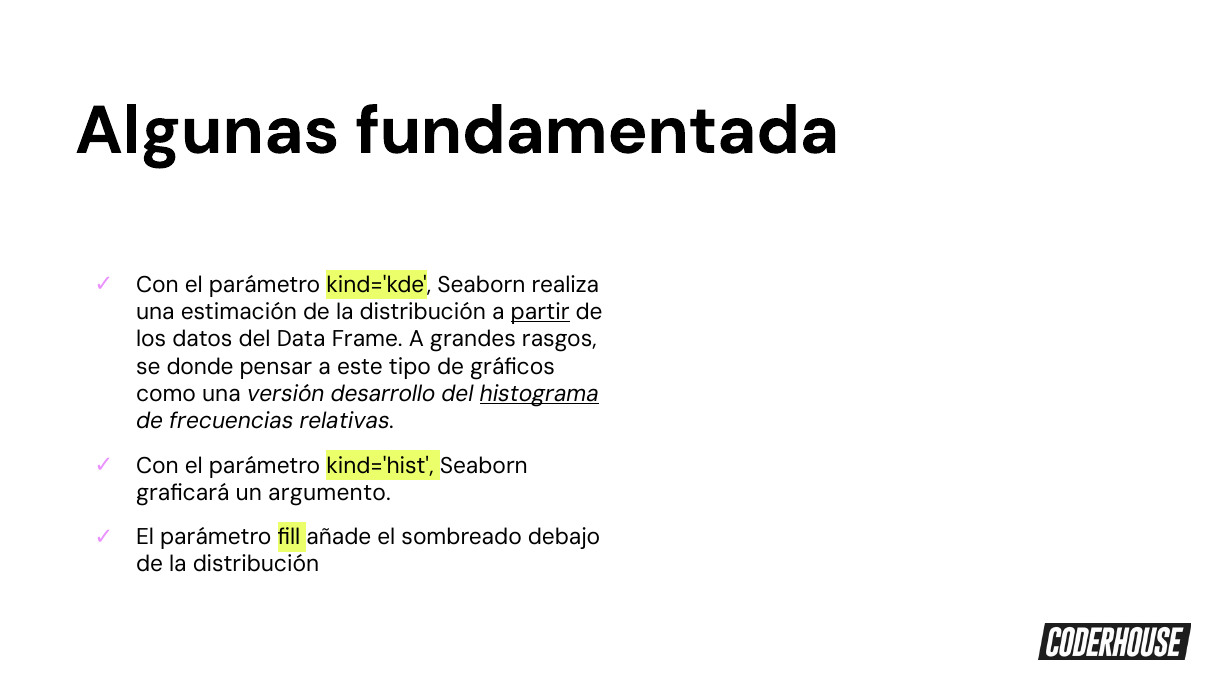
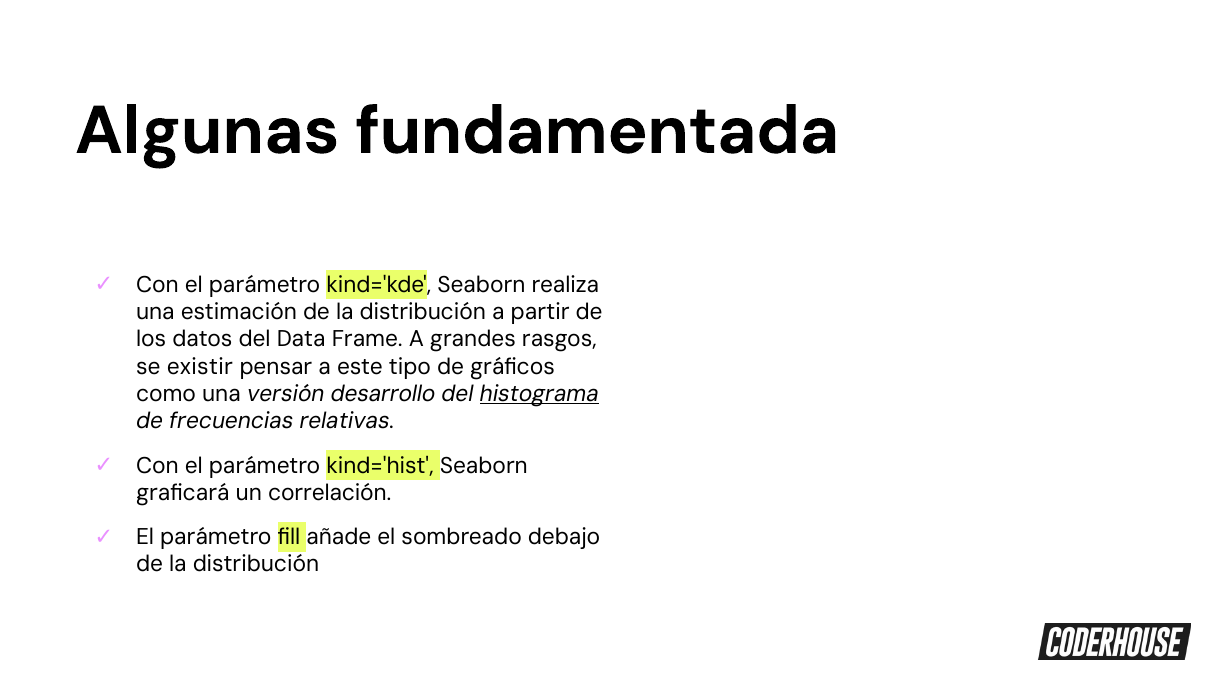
partir underline: present -> none
donde: donde -> existir
argumento: argumento -> correlación
